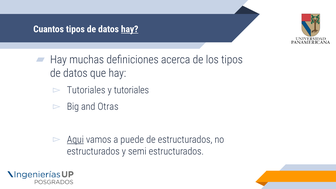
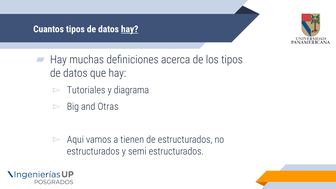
y tutoriales: tutoriales -> diagrama
Aqui underline: present -> none
puede: puede -> tienen
